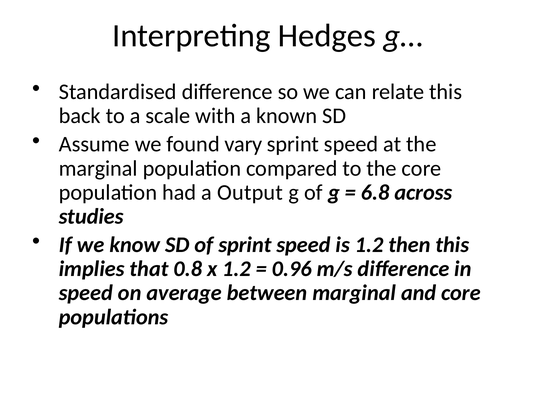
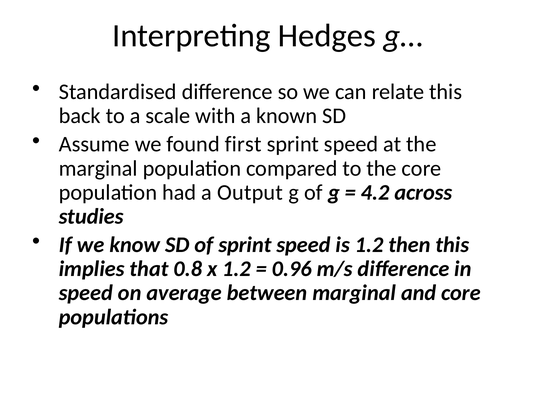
vary: vary -> first
6.8: 6.8 -> 4.2
